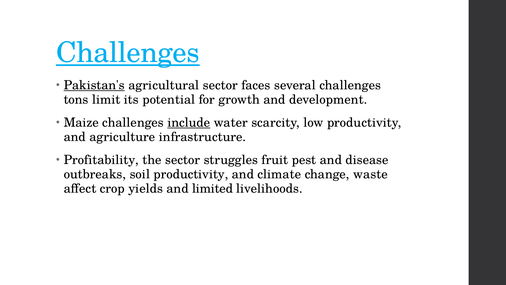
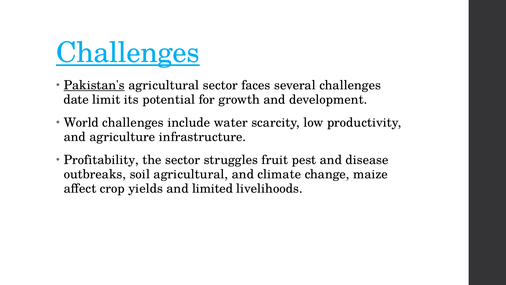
tons: tons -> date
Maize: Maize -> World
include underline: present -> none
soil productivity: productivity -> agricultural
waste: waste -> maize
